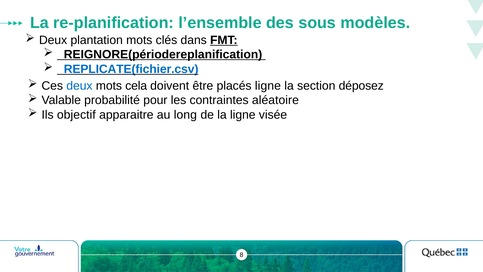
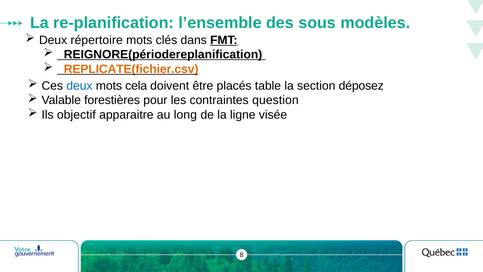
plantation: plantation -> répertoire
_REPLICATE(fichier.csv colour: blue -> orange
placés ligne: ligne -> table
probabilité: probabilité -> forestières
aléatoire: aléatoire -> question
